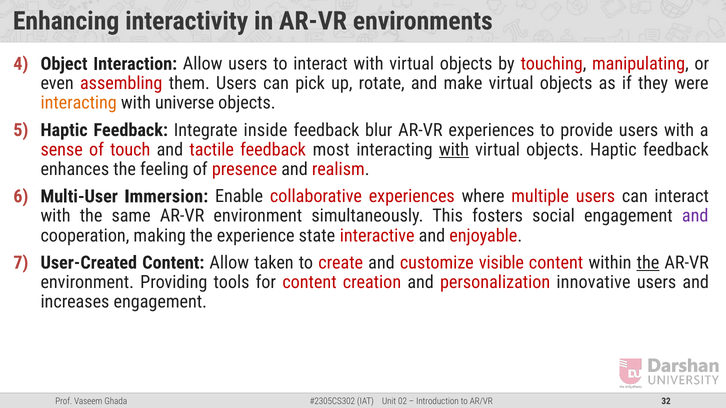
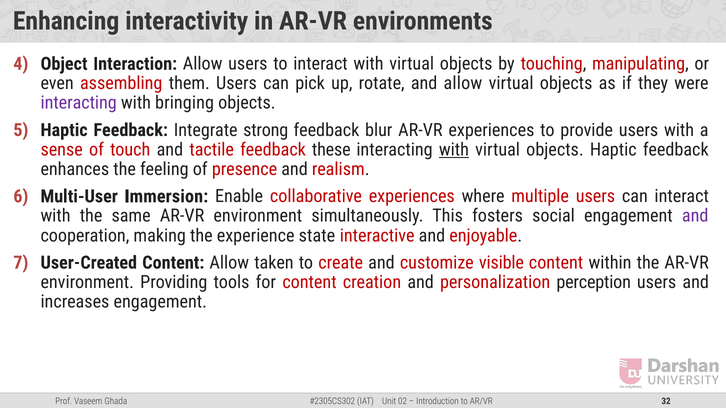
and make: make -> allow
interacting at (79, 103) colour: orange -> purple
universe: universe -> bringing
inside: inside -> strong
most: most -> these
the at (648, 263) underline: present -> none
innovative: innovative -> perception
